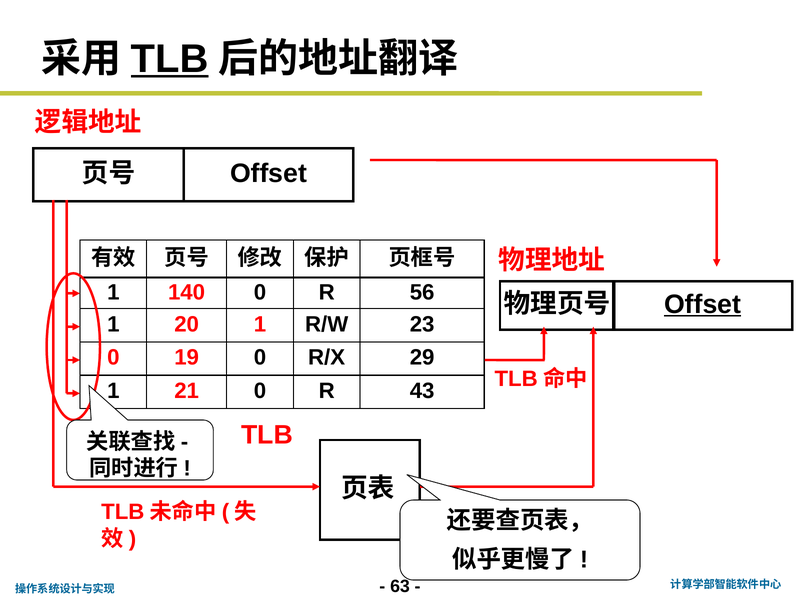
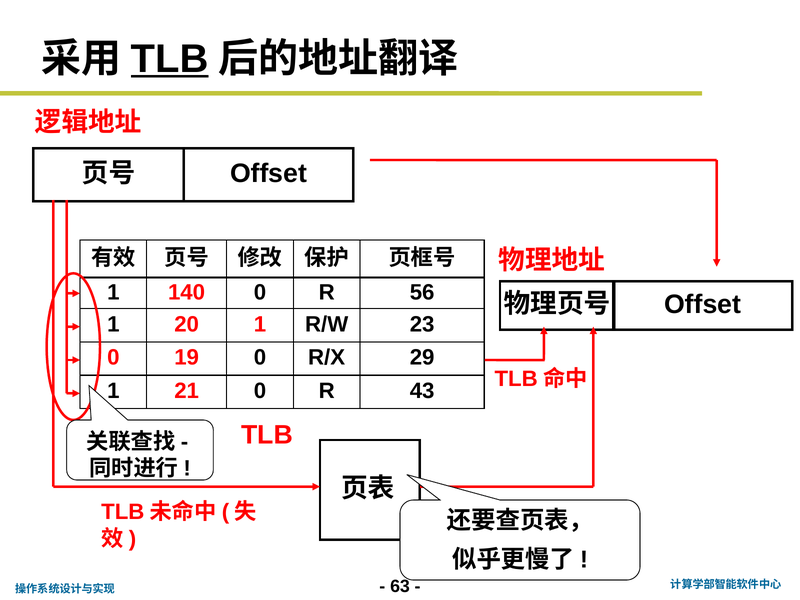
Offset at (703, 304) underline: present -> none
